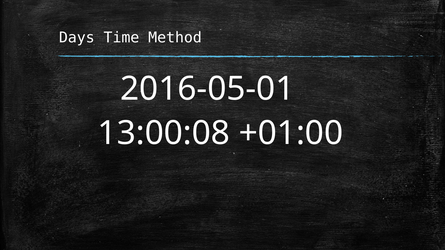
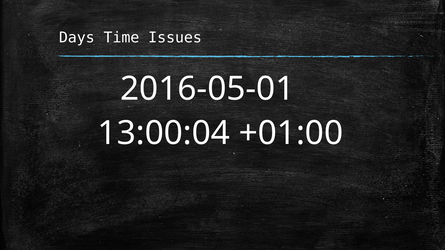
Method: Method -> Issues
13:00:08: 13:00:08 -> 13:00:04
